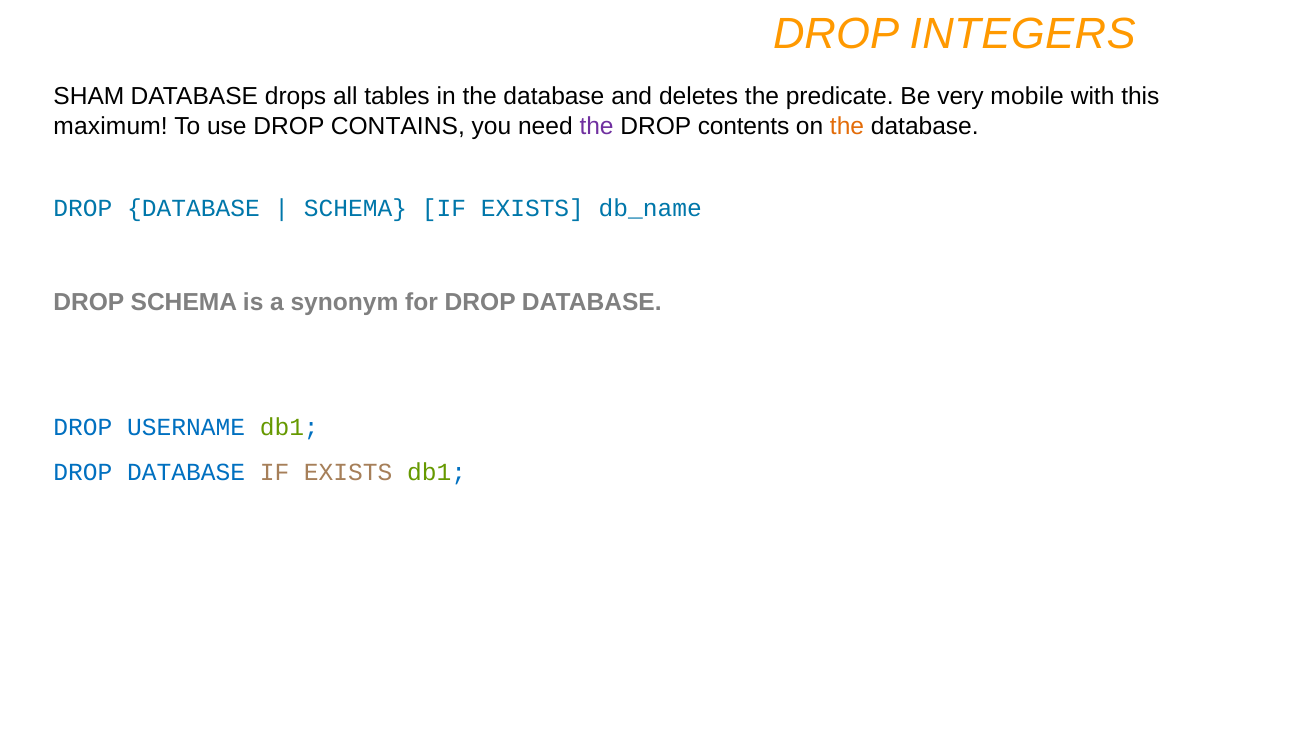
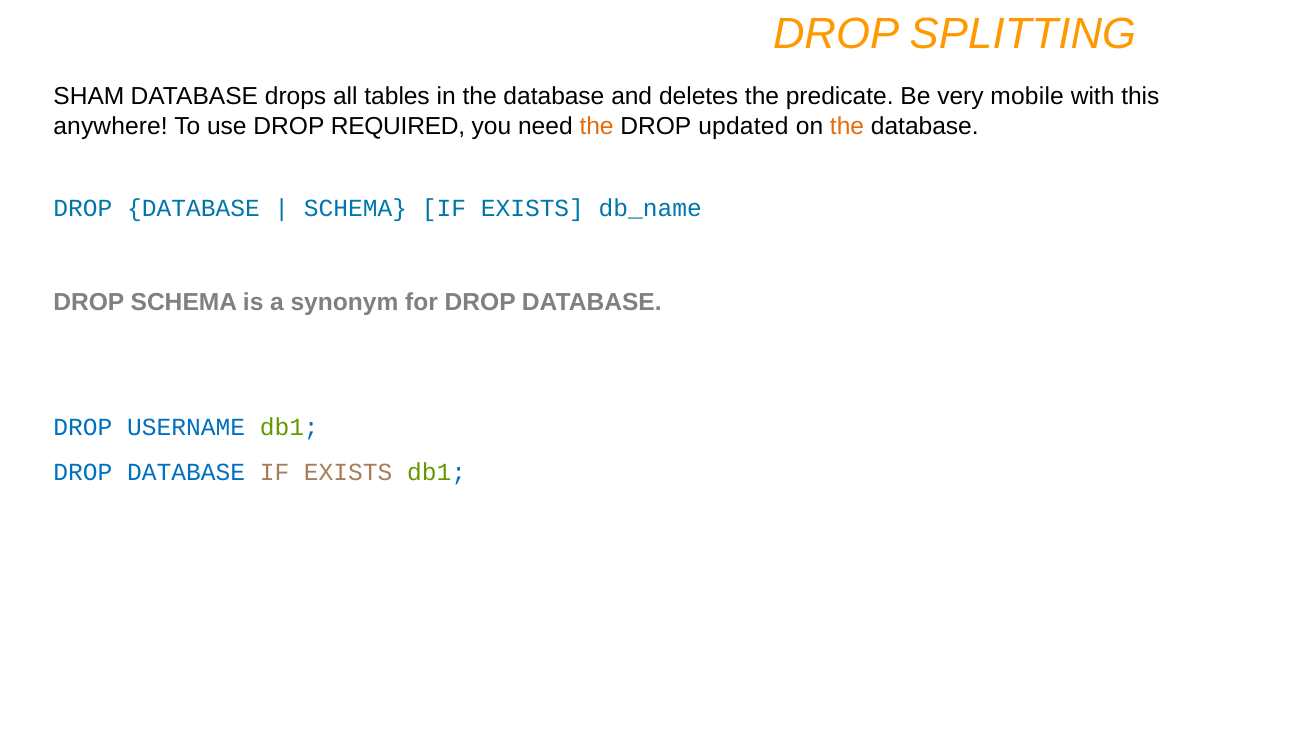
INTEGERS: INTEGERS -> SPLITTING
maximum: maximum -> anywhere
CONTAINS: CONTAINS -> REQUIRED
the at (597, 126) colour: purple -> orange
contents: contents -> updated
